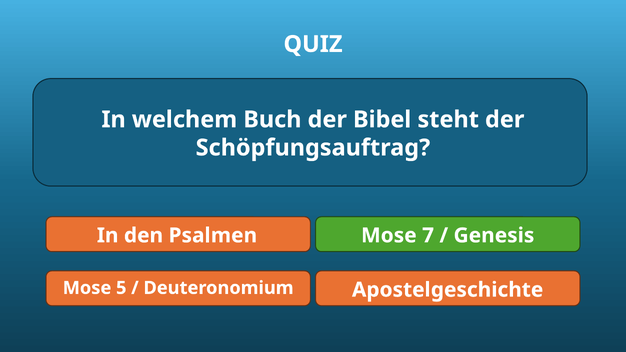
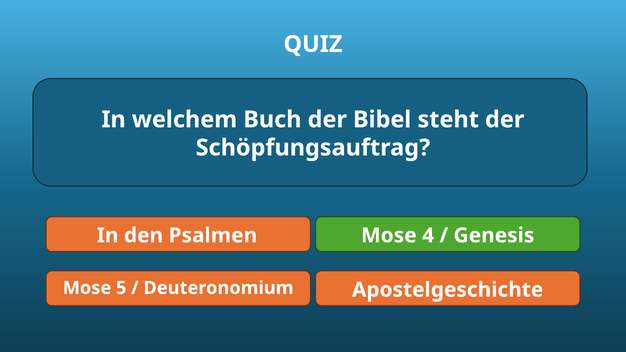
7: 7 -> 4
